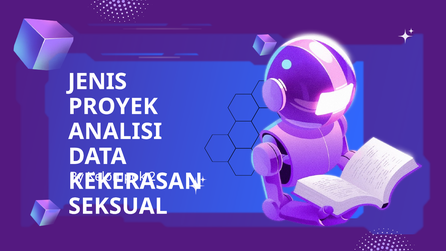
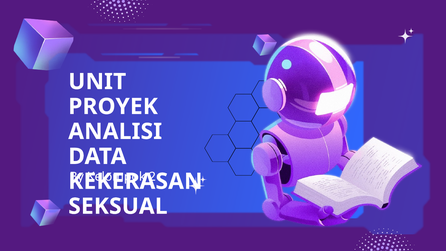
JENIS: JENIS -> UNIT
